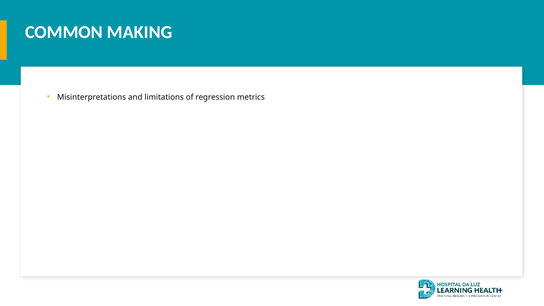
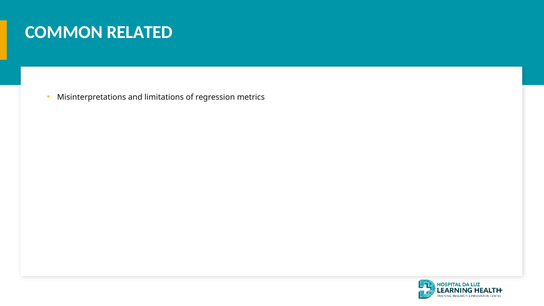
MAKING: MAKING -> RELATED
